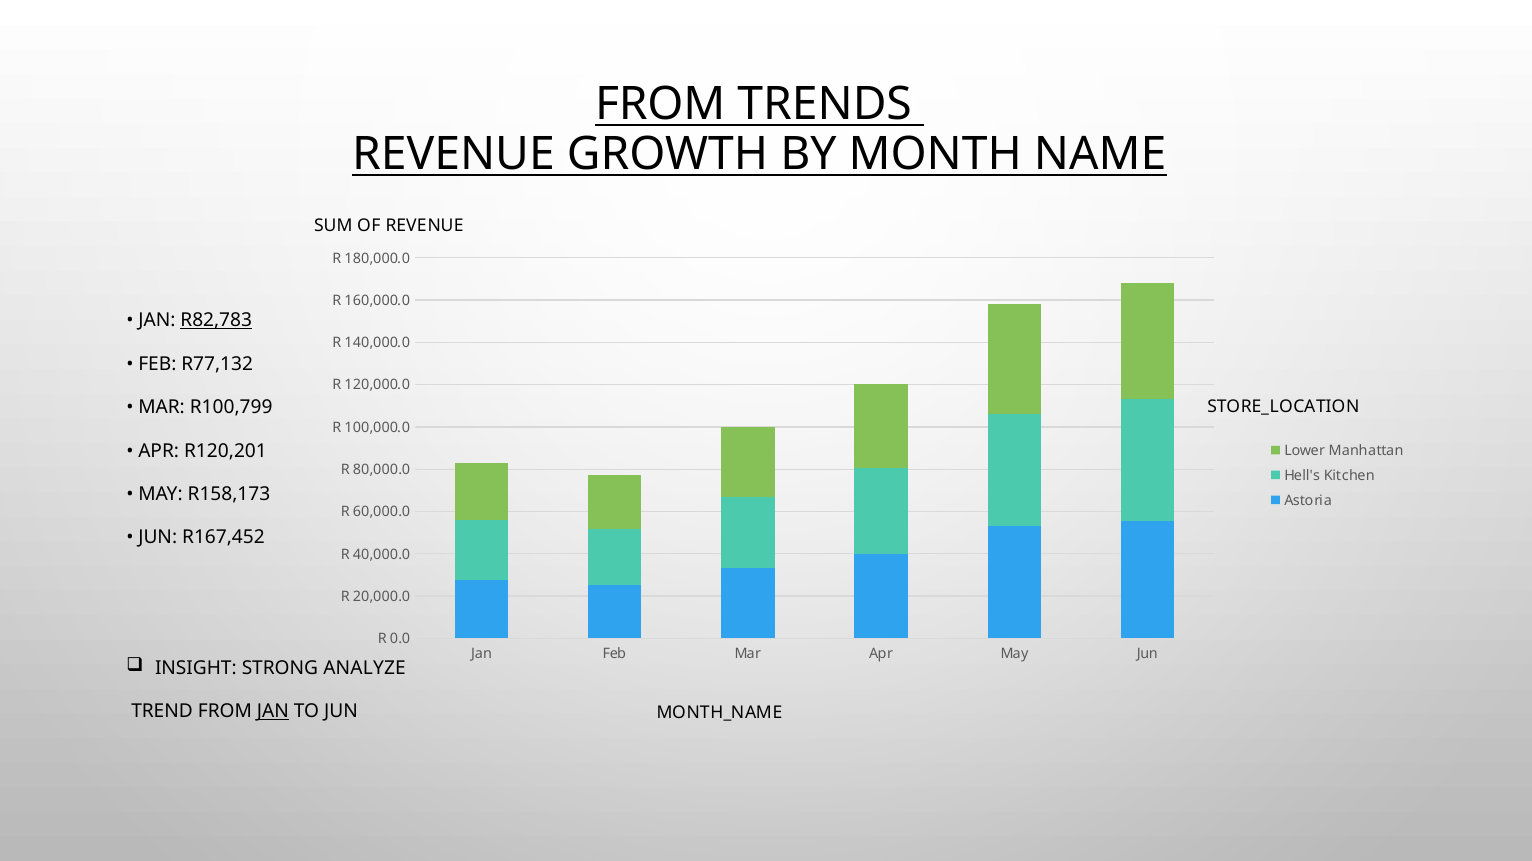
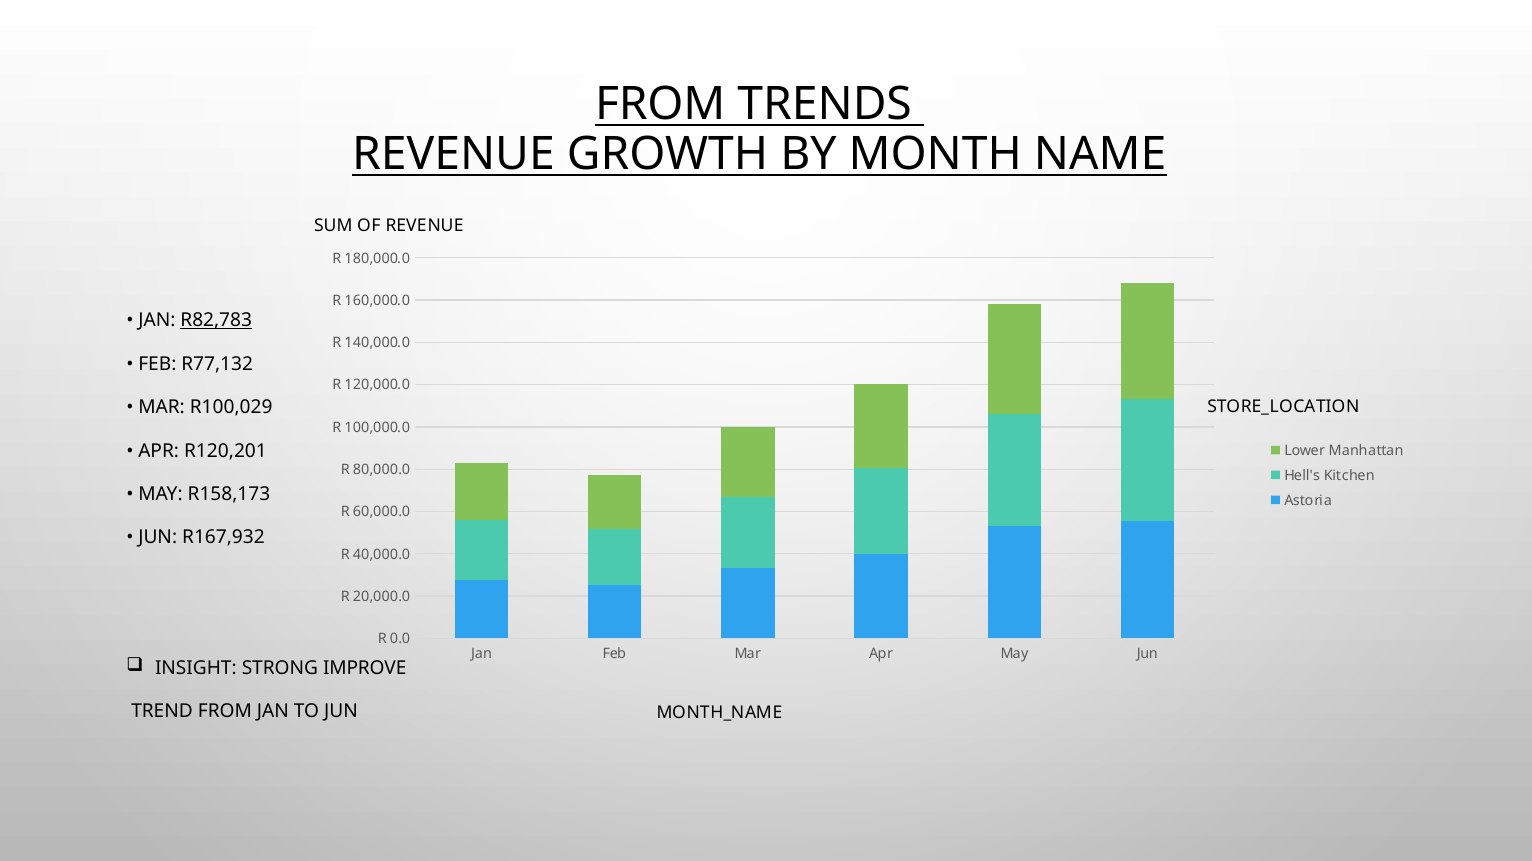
R100,799: R100,799 -> R100,029
R167,452: R167,452 -> R167,932
ANALYZE: ANALYZE -> IMPROVE
JAN at (273, 712) underline: present -> none
